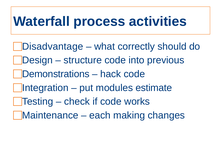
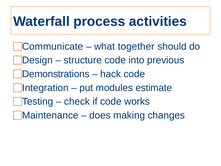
Disadvantage: Disadvantage -> Communicate
correctly: correctly -> together
each: each -> does
